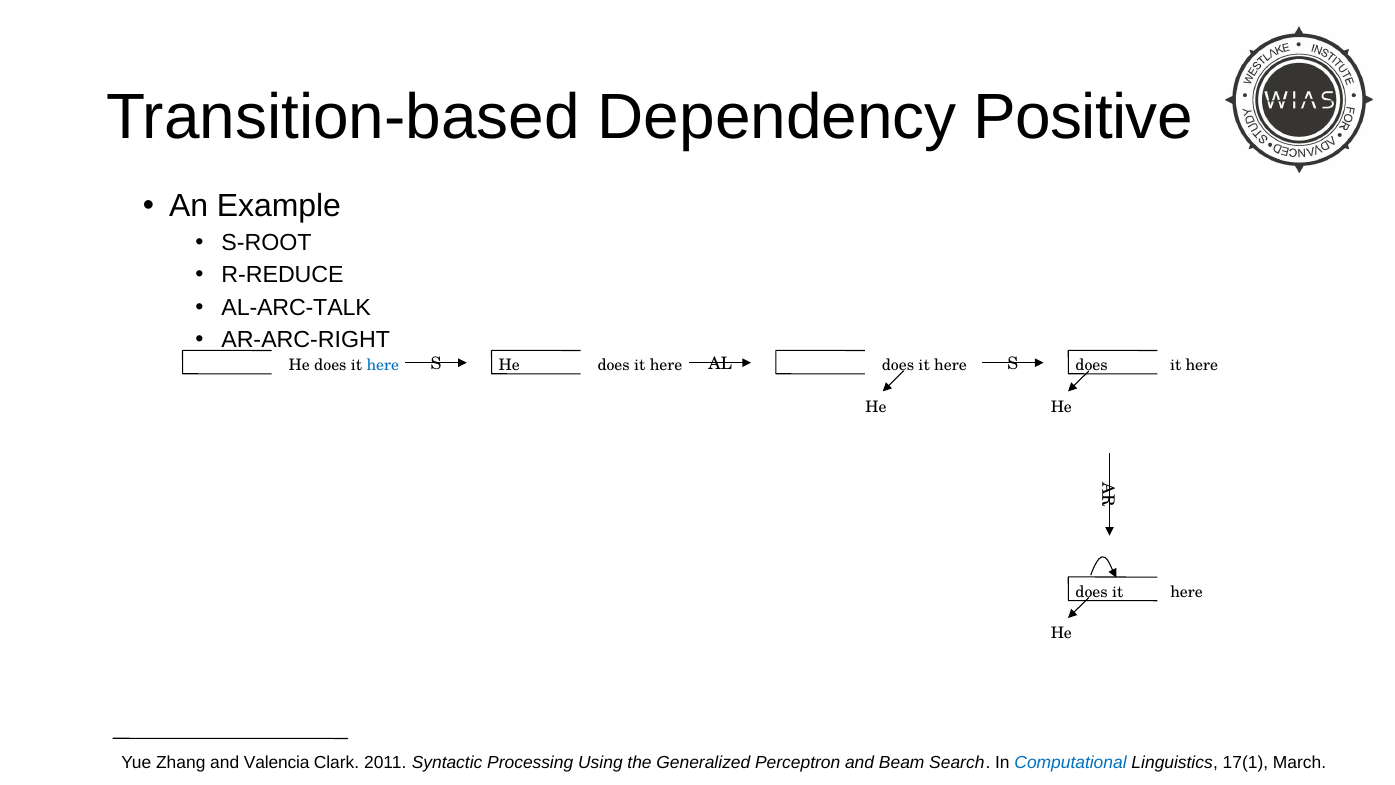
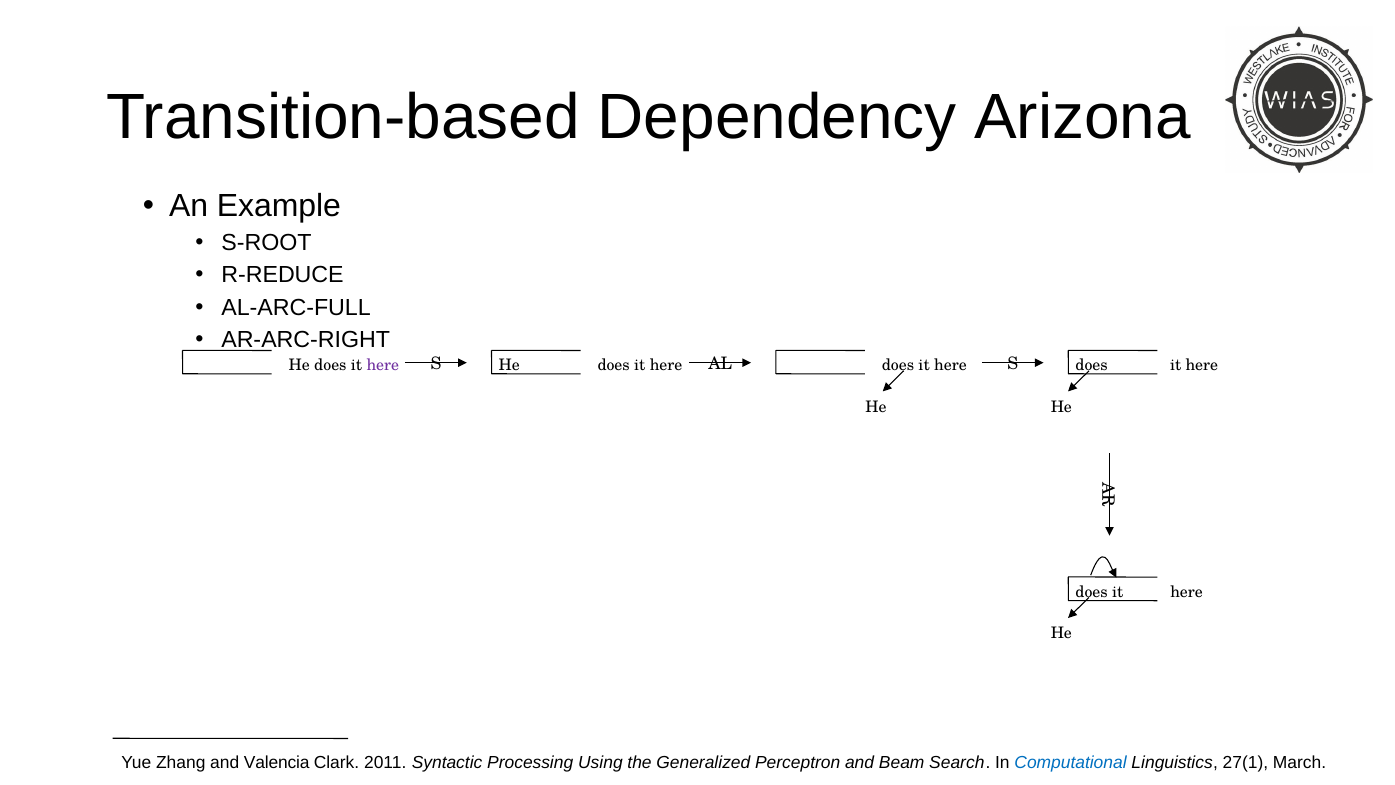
Positive: Positive -> Arizona
AL-ARC-TALK: AL-ARC-TALK -> AL-ARC-FULL
here at (383, 365) colour: blue -> purple
17(1: 17(1 -> 27(1
